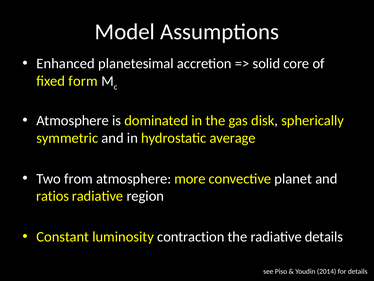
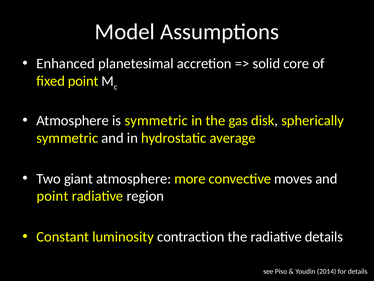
fixed form: form -> point
is dominated: dominated -> symmetric
from: from -> giant
planet: planet -> moves
ratios at (53, 196): ratios -> point
